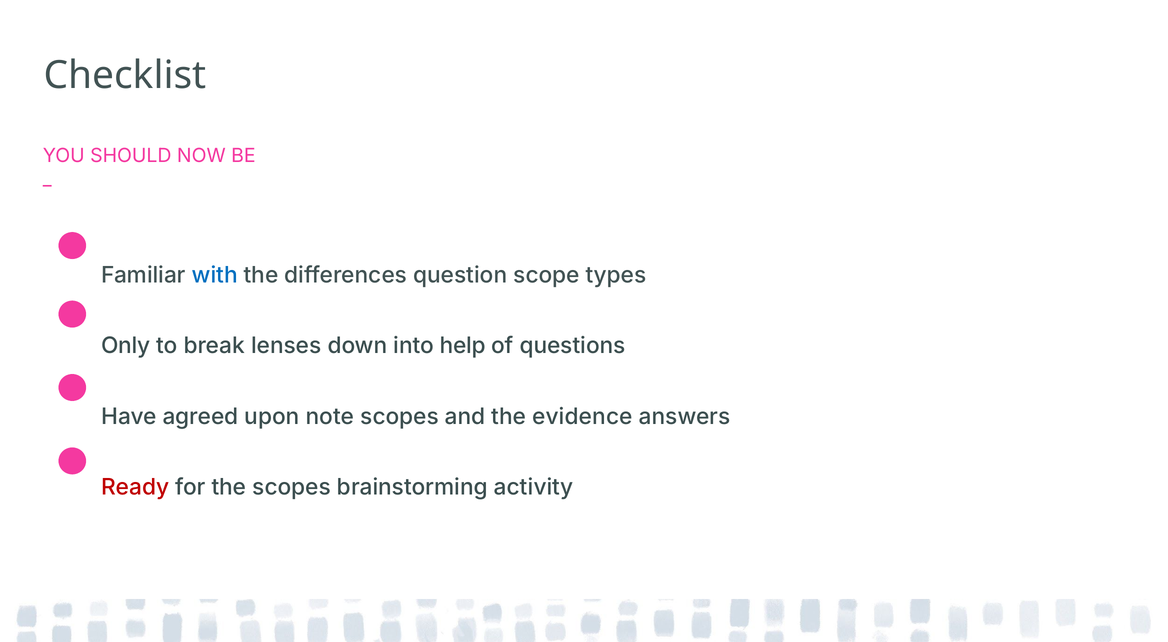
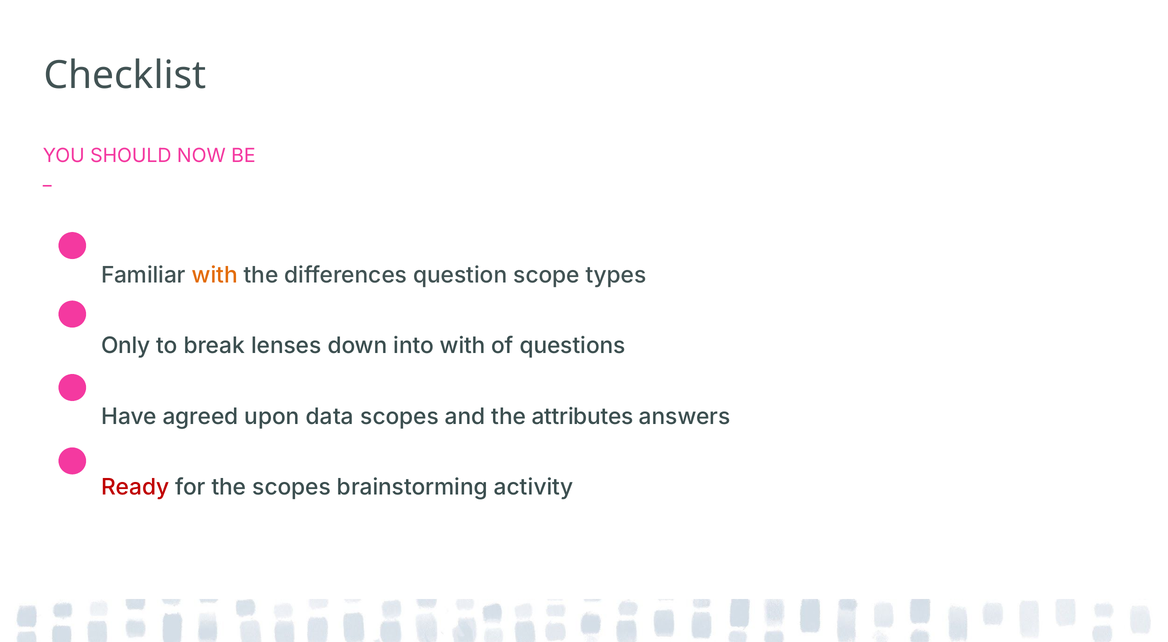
with at (215, 275) colour: blue -> orange
into help: help -> with
note: note -> data
evidence: evidence -> attributes
